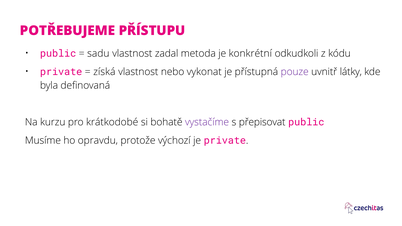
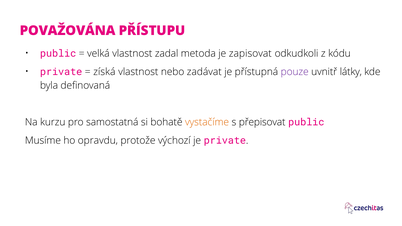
POTŘEBUJEME: POTŘEBUJEME -> POVAŽOVÁNA
sadu: sadu -> velká
konkrétní: konkrétní -> zapisovat
vykonat: vykonat -> zadávat
krátkodobé: krátkodobé -> samostatná
vystačíme colour: purple -> orange
